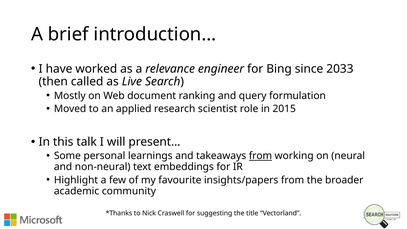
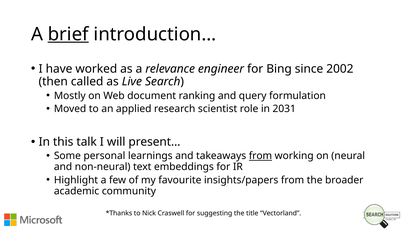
brief underline: none -> present
2033: 2033 -> 2002
2015: 2015 -> 2031
